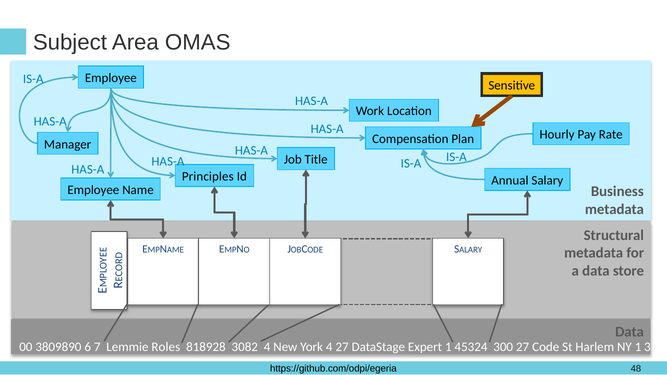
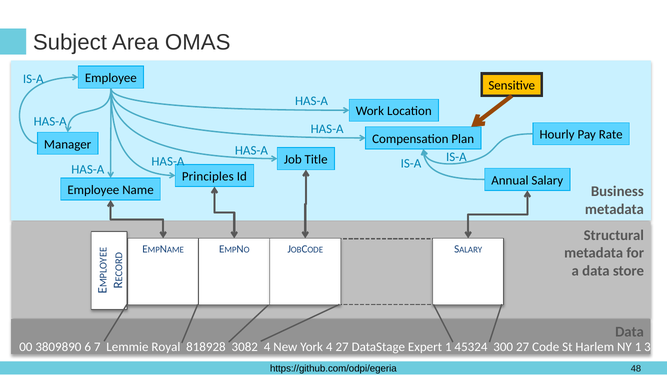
Roles: Roles -> Royal
